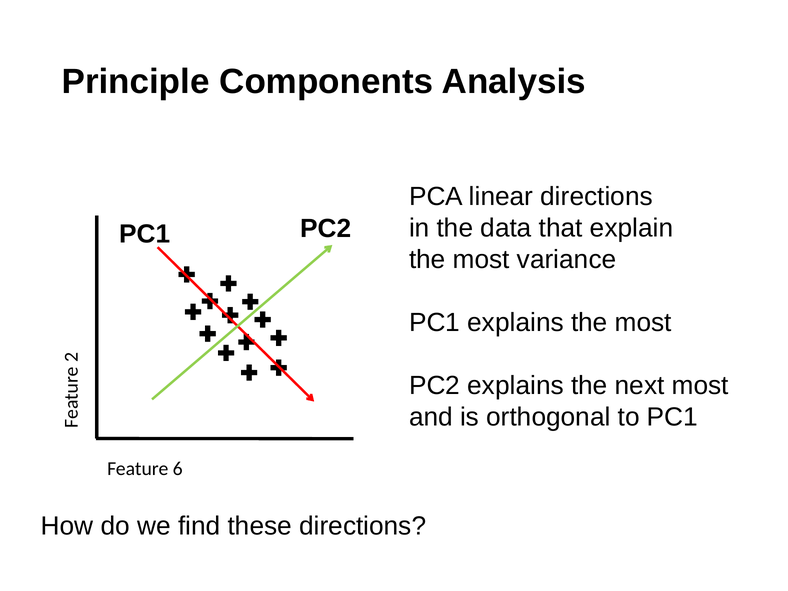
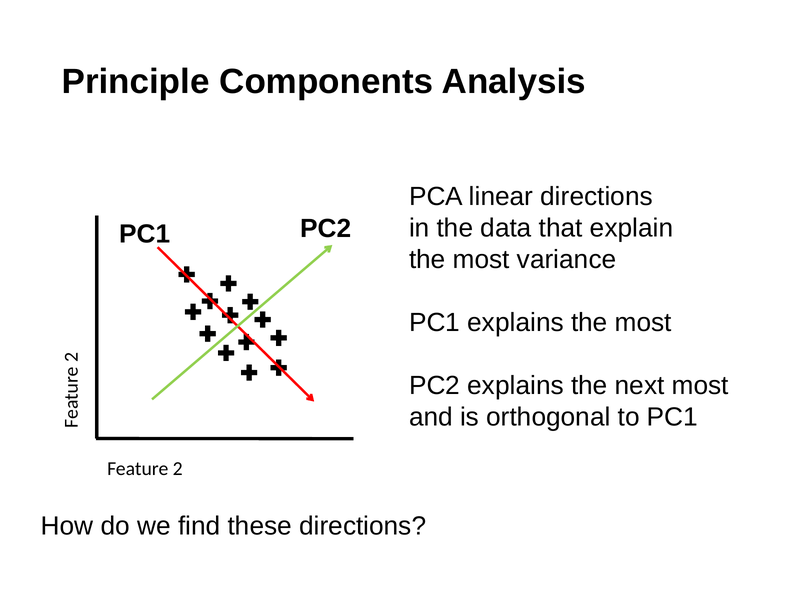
Feature 6: 6 -> 2
